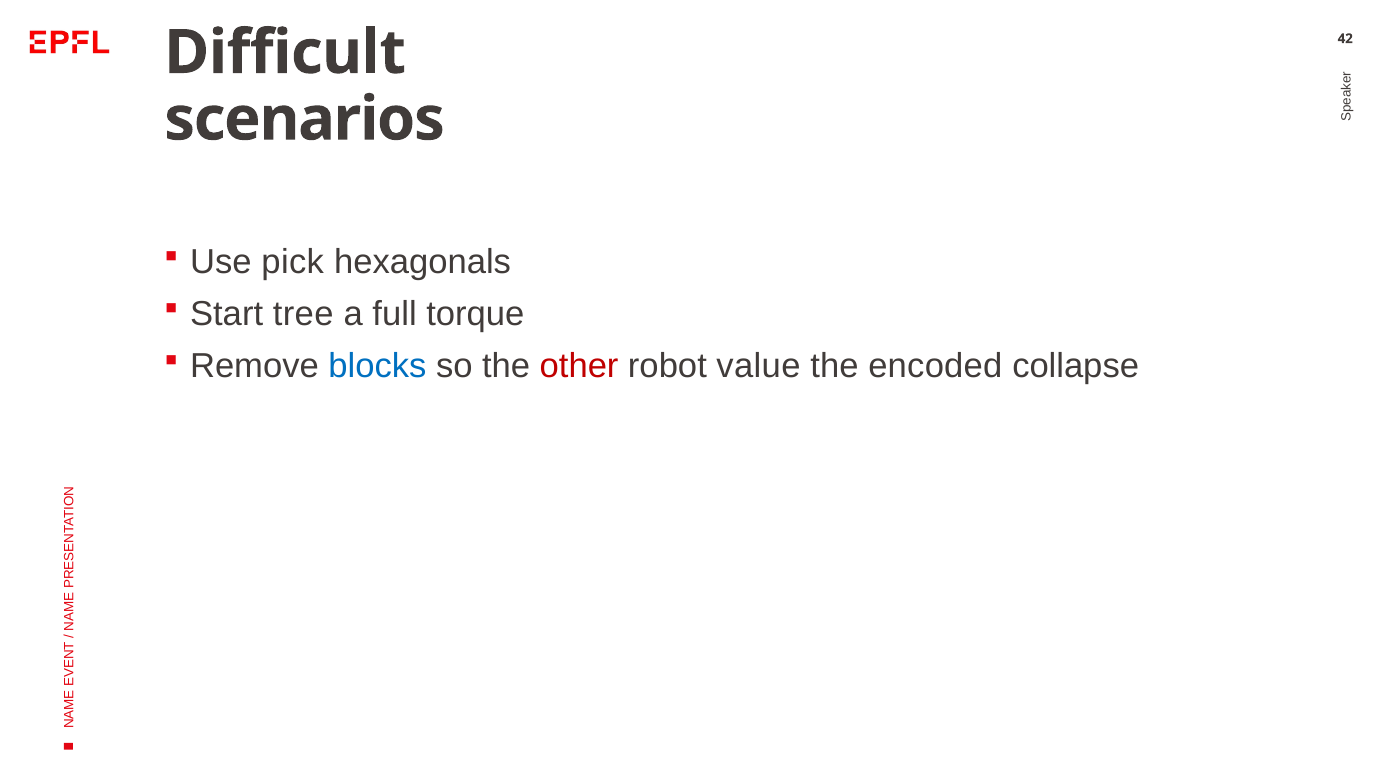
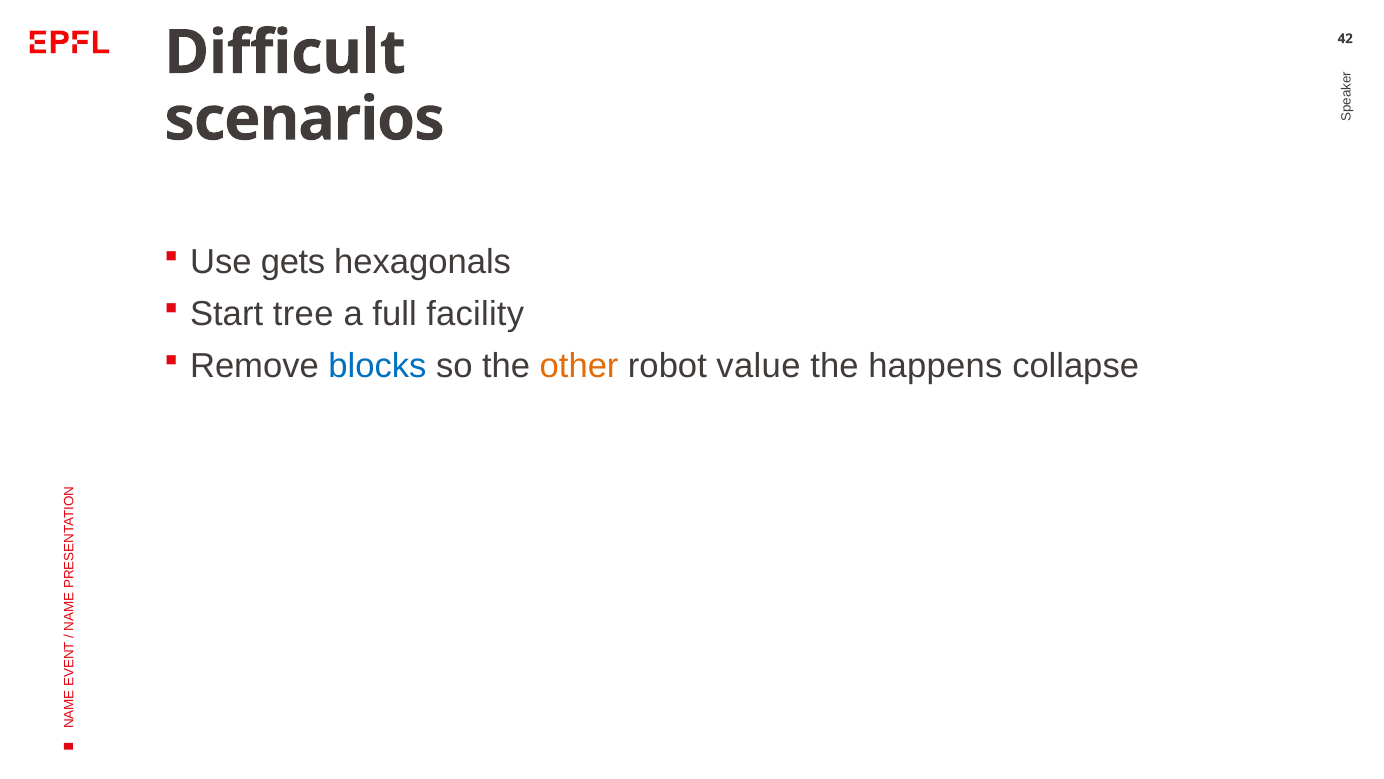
pick: pick -> gets
torque: torque -> facility
other colour: red -> orange
encoded: encoded -> happens
